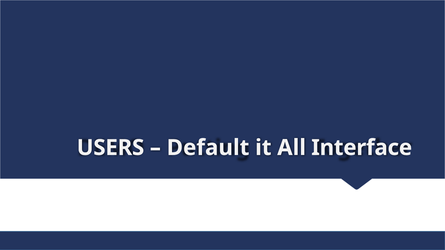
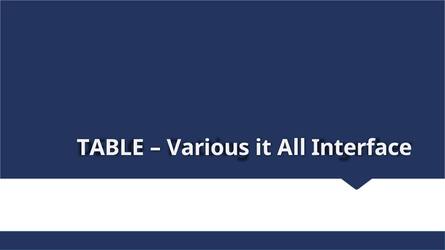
USERS: USERS -> TABLE
Default: Default -> Various
